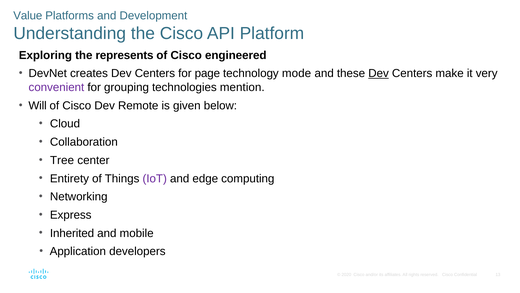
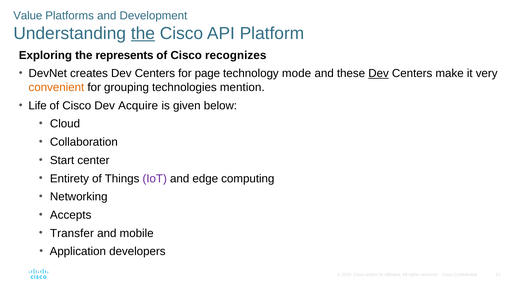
the at (143, 33) underline: none -> present
engineered: engineered -> recognizes
convenient colour: purple -> orange
Will: Will -> Life
Remote: Remote -> Acquire
Tree: Tree -> Start
Express: Express -> Accepts
Inherited: Inherited -> Transfer
